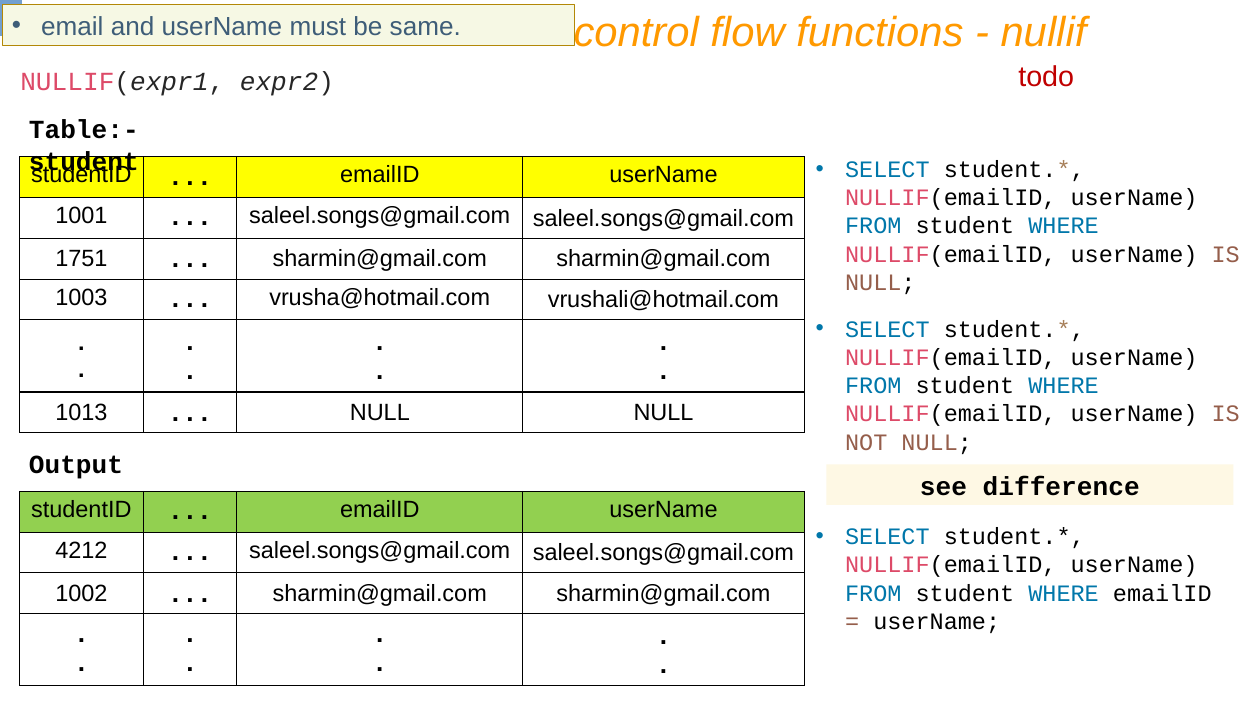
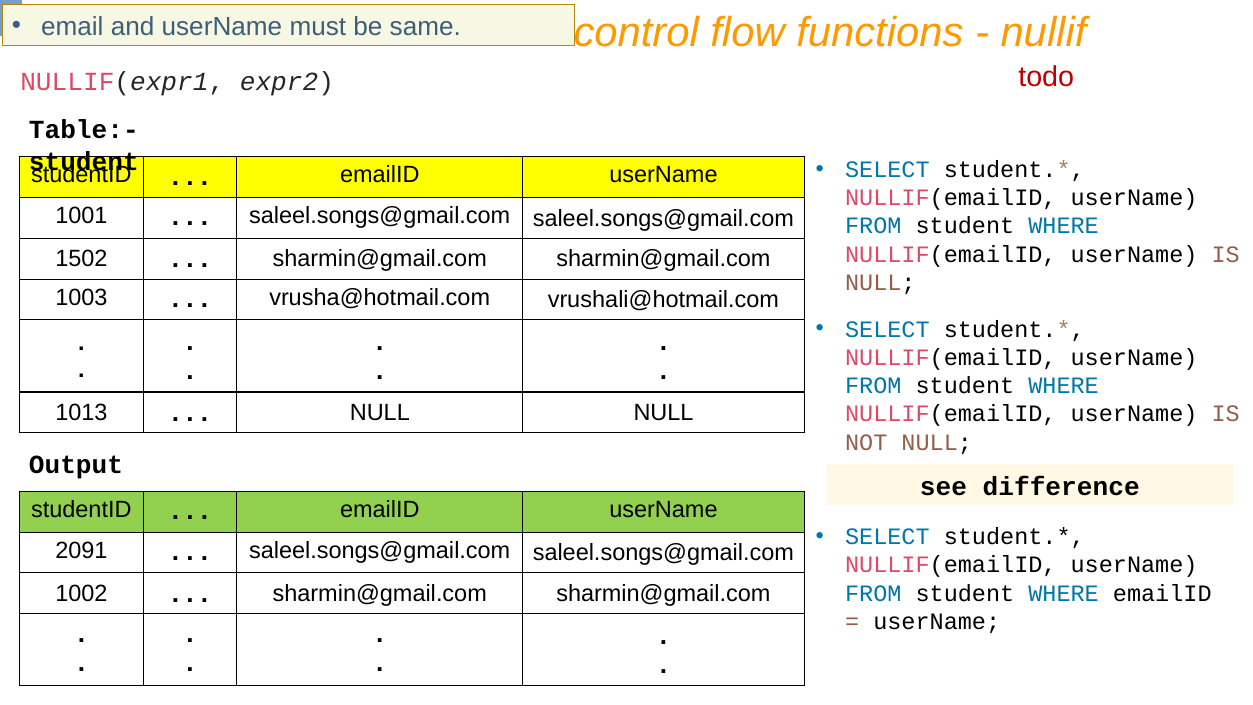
1751: 1751 -> 1502
4212: 4212 -> 2091
